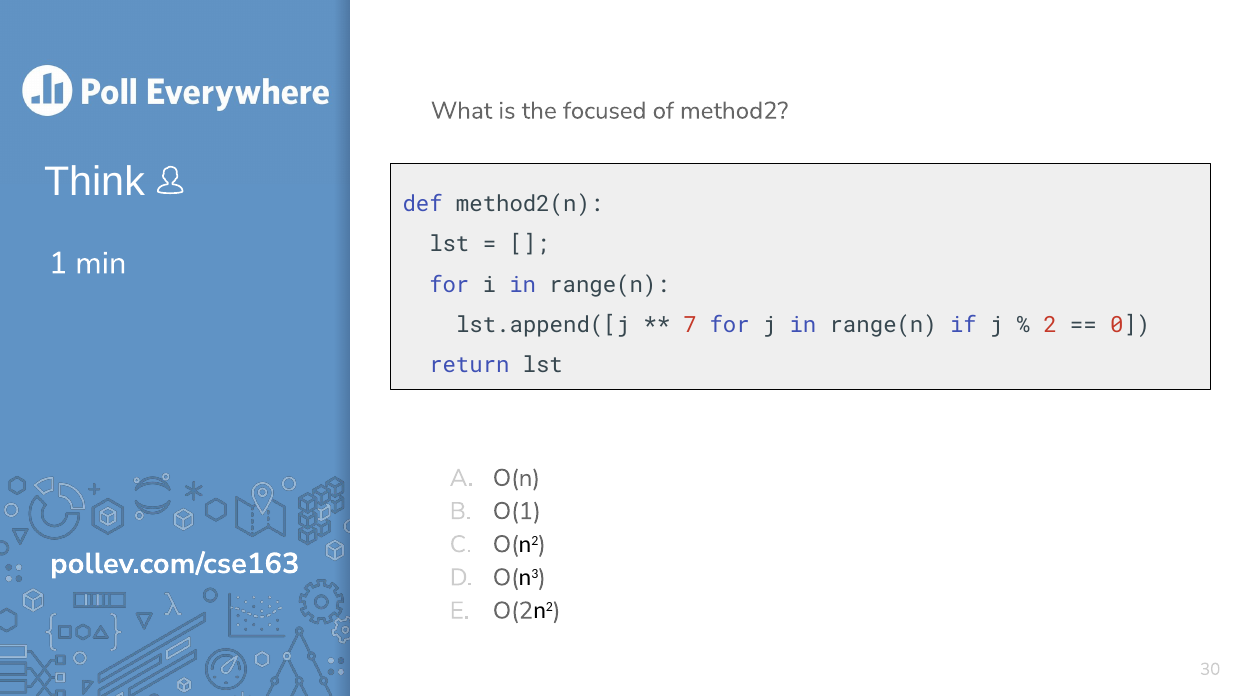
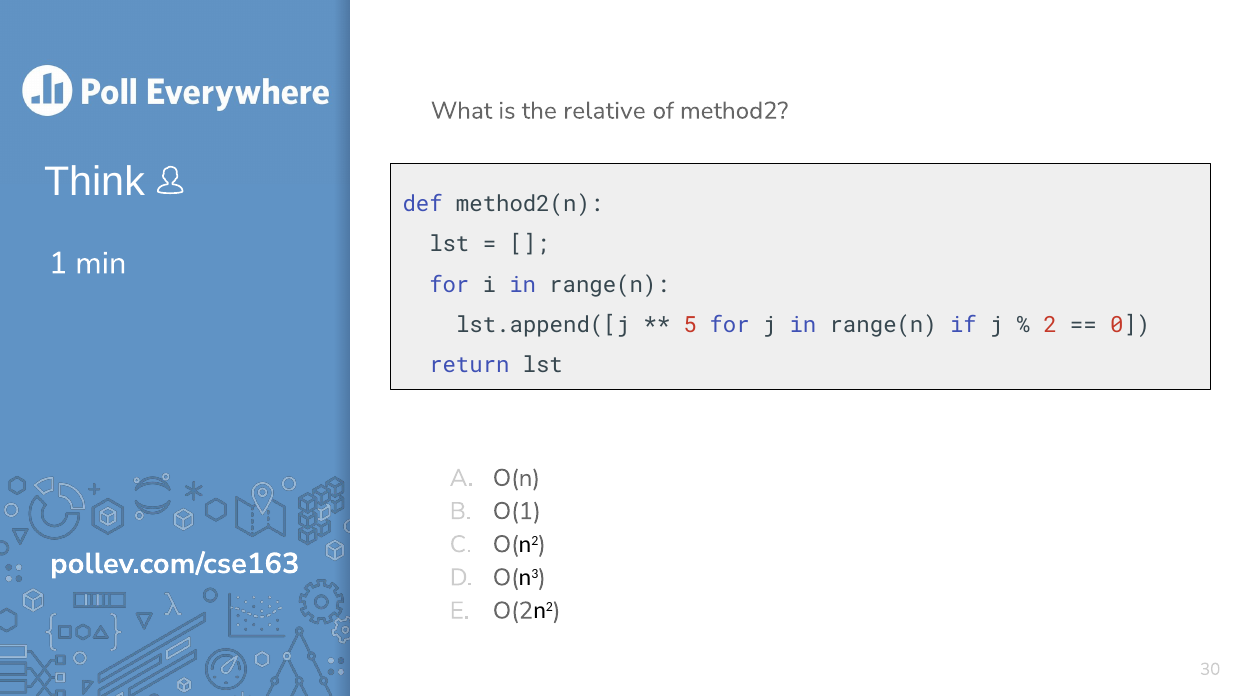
focused: focused -> relative
7: 7 -> 5
